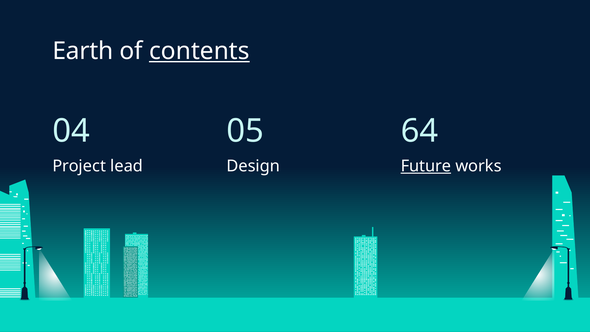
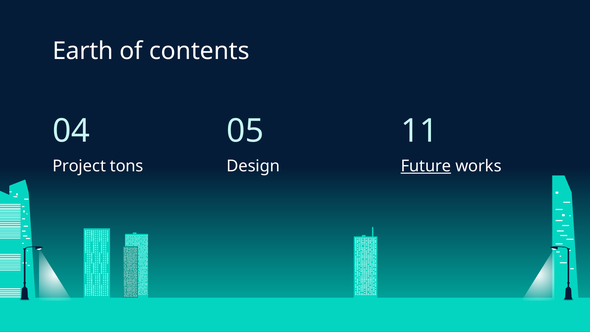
contents underline: present -> none
64: 64 -> 11
lead: lead -> tons
